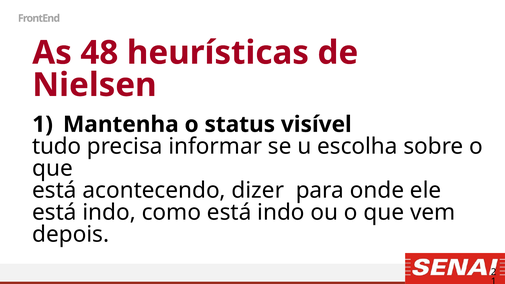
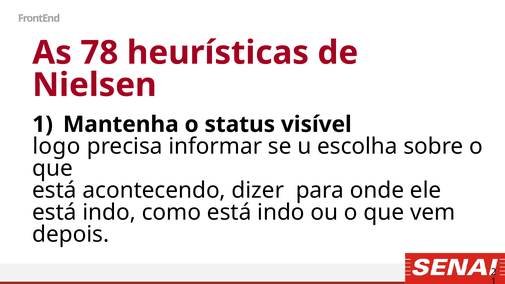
48: 48 -> 78
tudo: tudo -> logo
